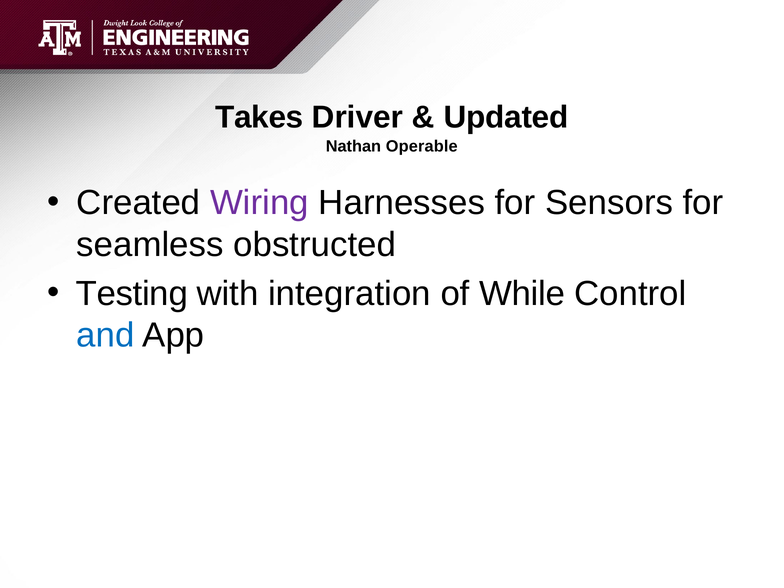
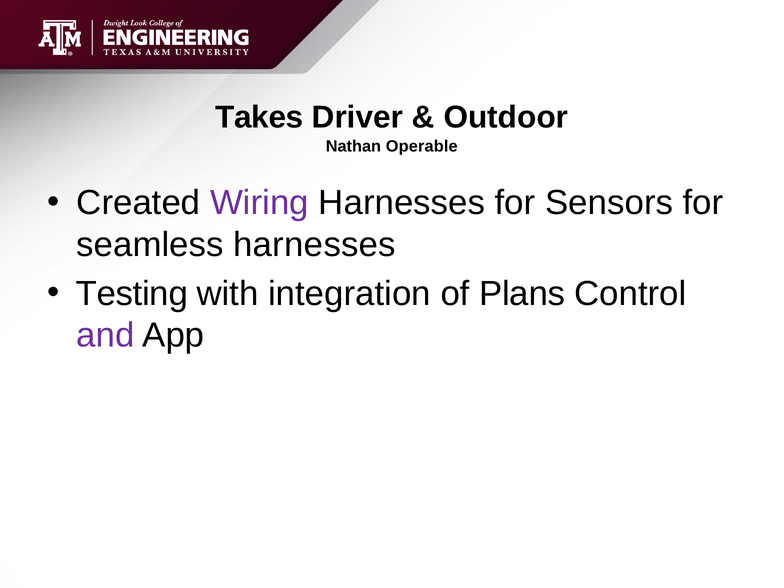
Updated: Updated -> Outdoor
seamless obstructed: obstructed -> harnesses
While: While -> Plans
and colour: blue -> purple
